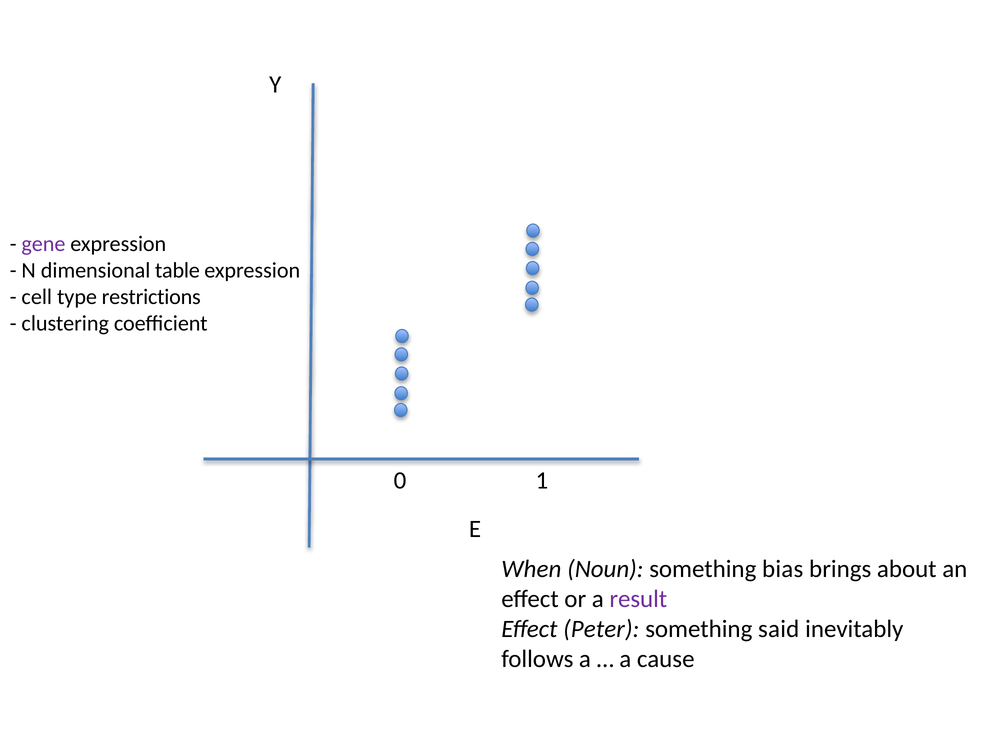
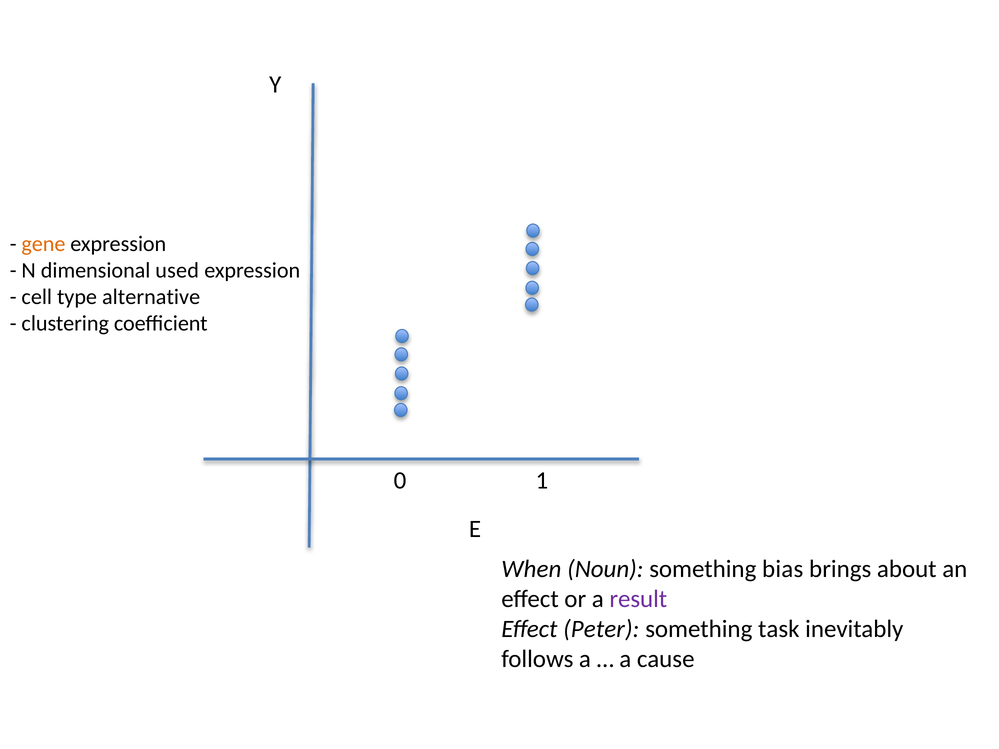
gene colour: purple -> orange
table: table -> used
restrictions: restrictions -> alternative
said: said -> task
